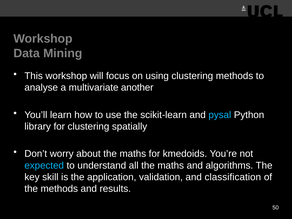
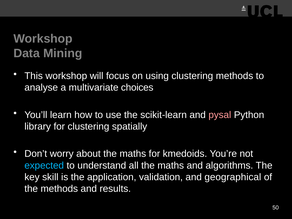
another: another -> choices
pysal colour: light blue -> pink
classification: classification -> geographical
